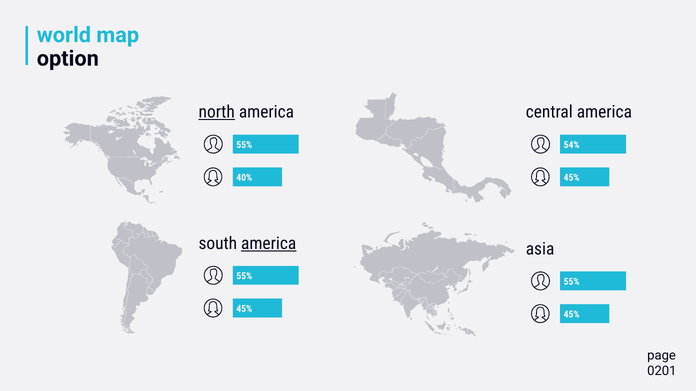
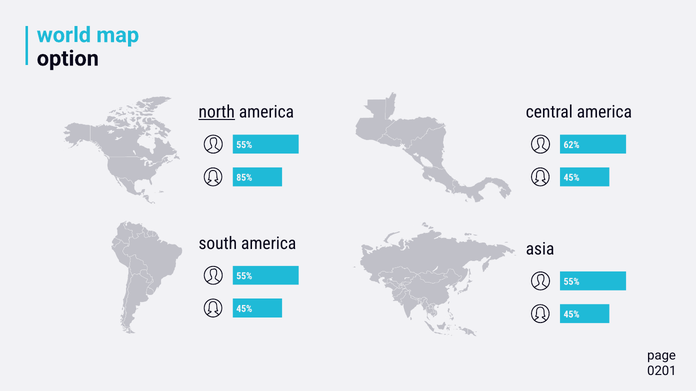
54%: 54% -> 62%
40%: 40% -> 85%
america at (269, 244) underline: present -> none
